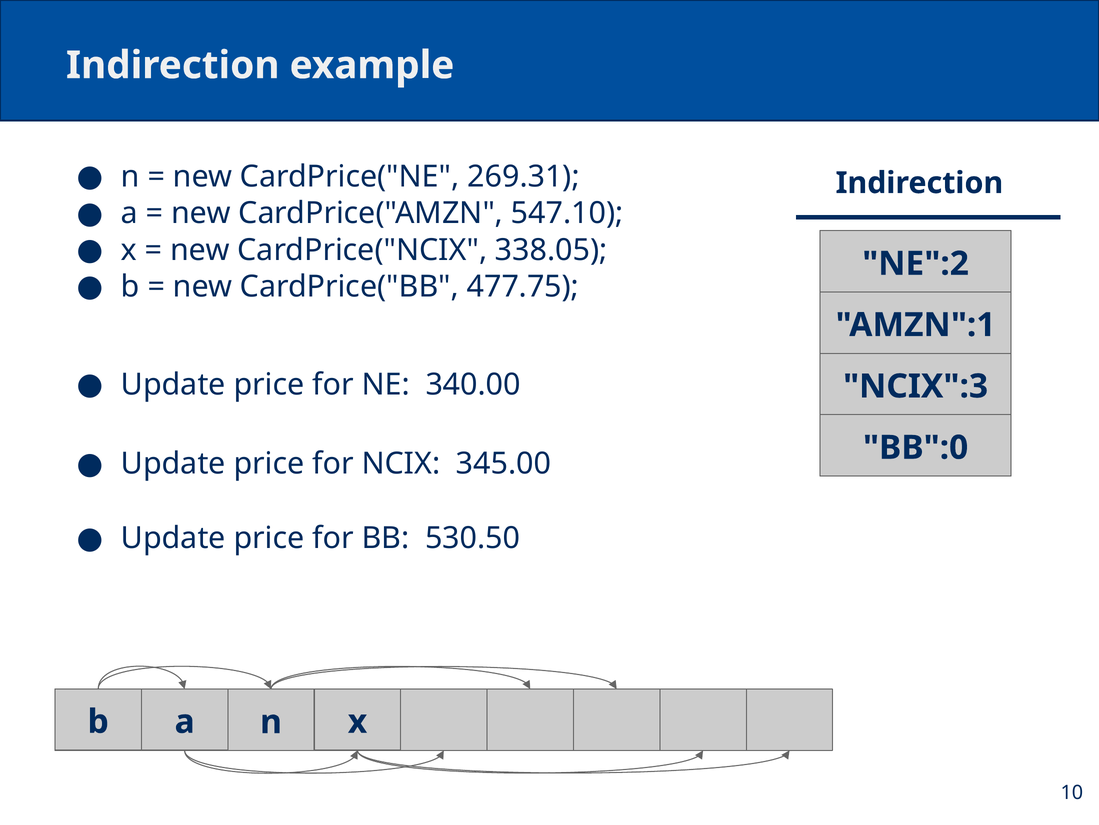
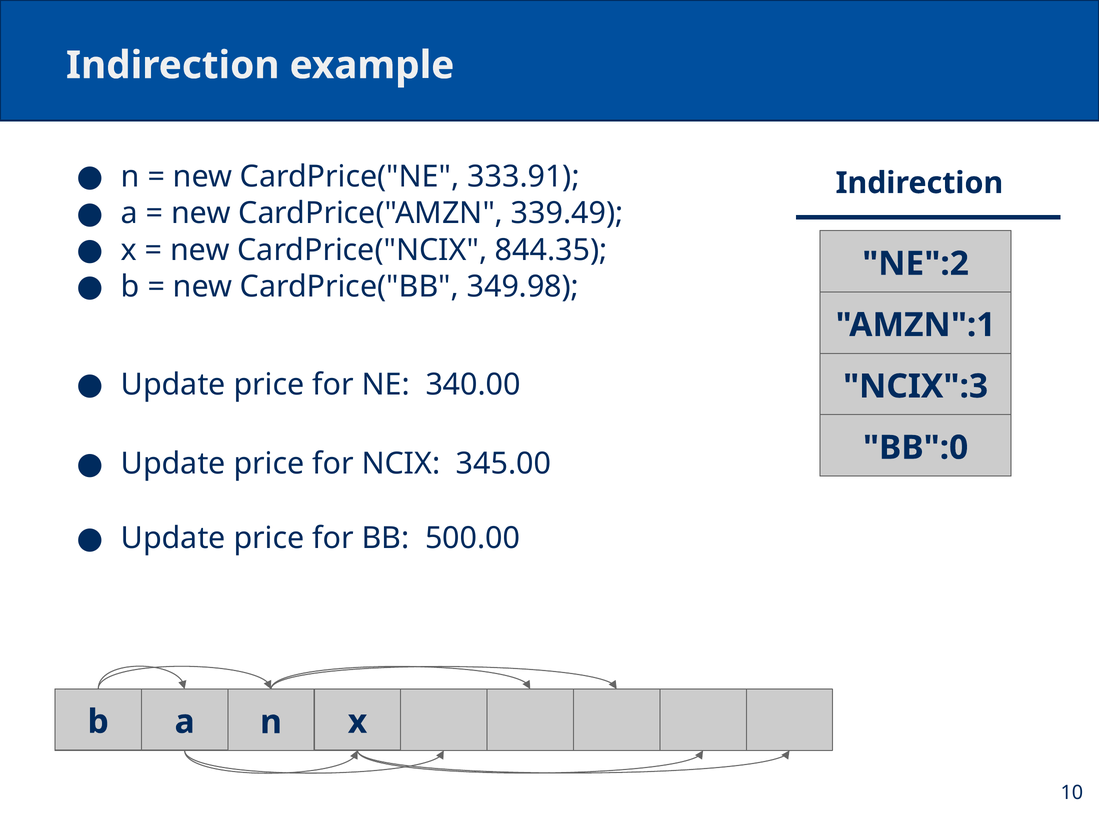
269.31: 269.31 -> 333.91
547.10: 547.10 -> 339.49
338.05: 338.05 -> 844.35
477.75: 477.75 -> 349.98
530.50: 530.50 -> 500.00
